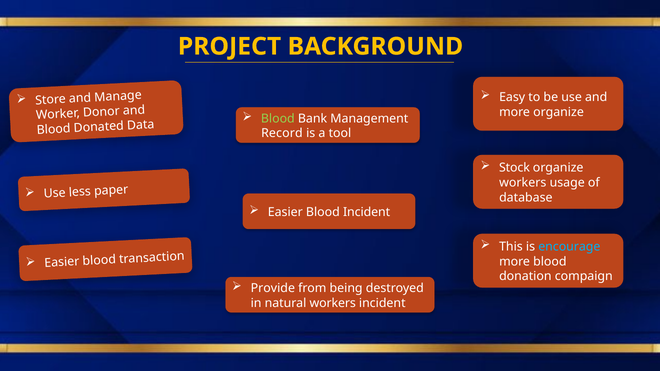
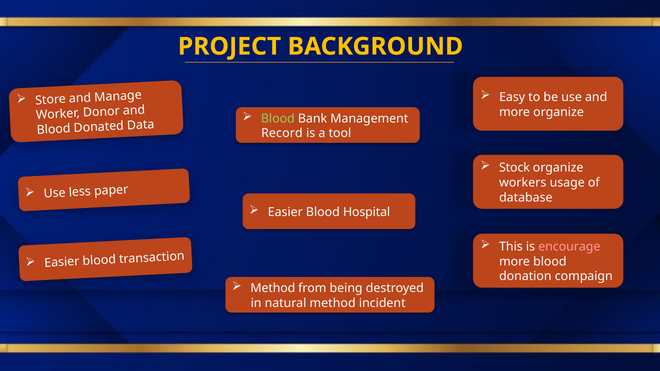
Blood Incident: Incident -> Hospital
encourage colour: light blue -> pink
Provide at (273, 288): Provide -> Method
natural workers: workers -> method
